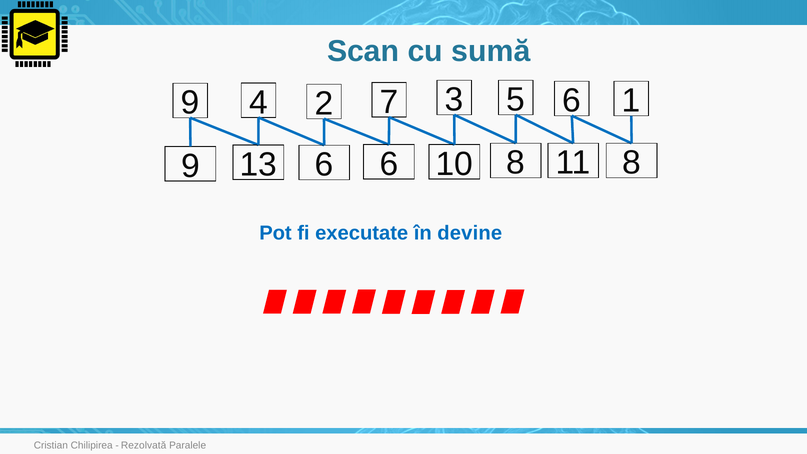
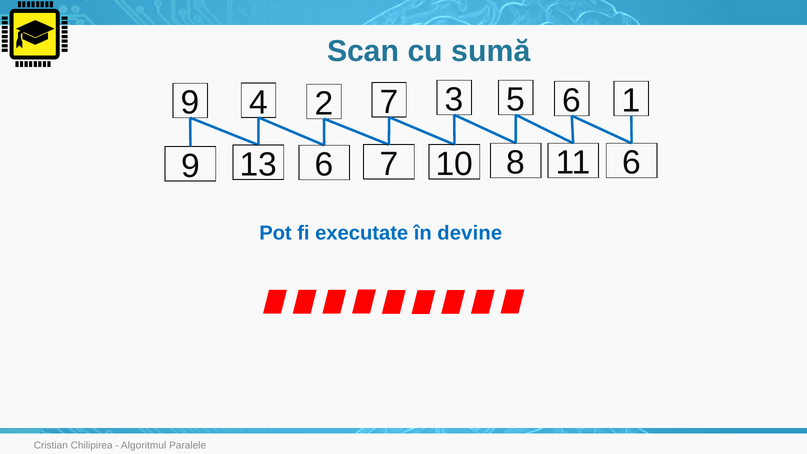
13 6: 6 -> 7
8 8: 8 -> 6
Rezolvată: Rezolvată -> Algoritmul
